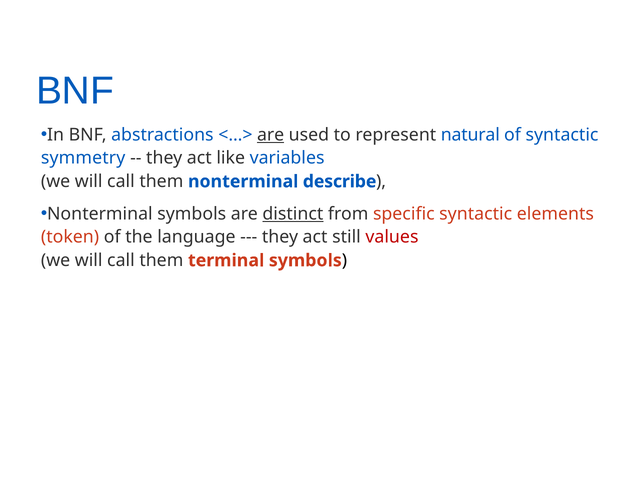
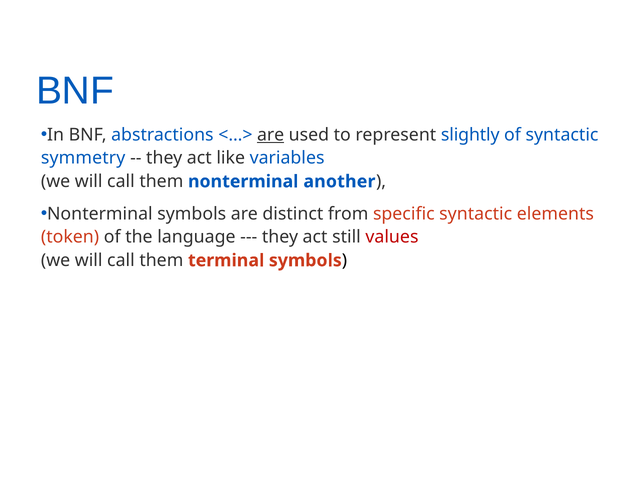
natural: natural -> slightly
describe: describe -> another
distinct underline: present -> none
